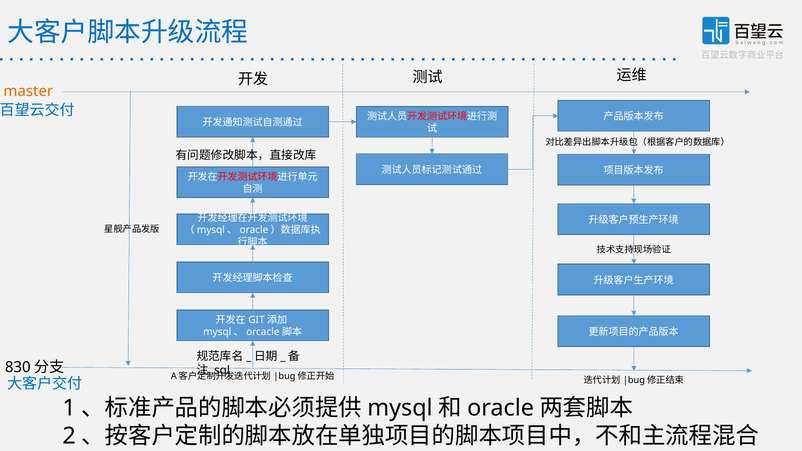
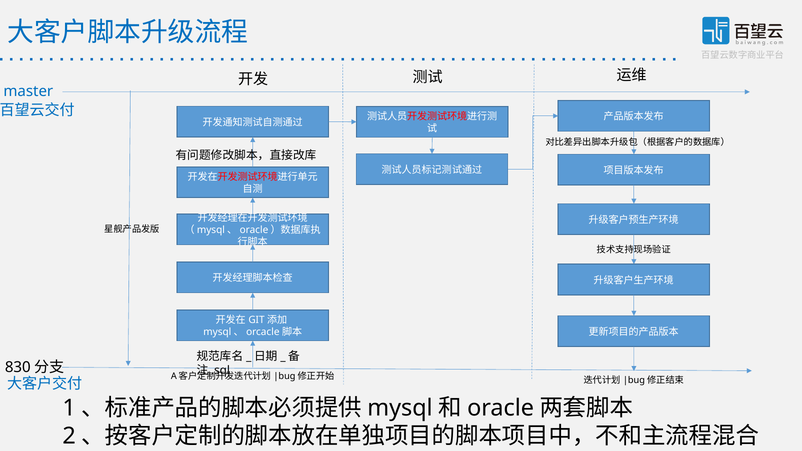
master colour: orange -> blue
